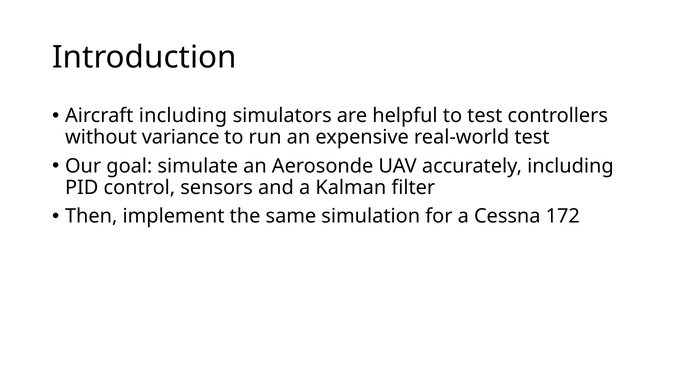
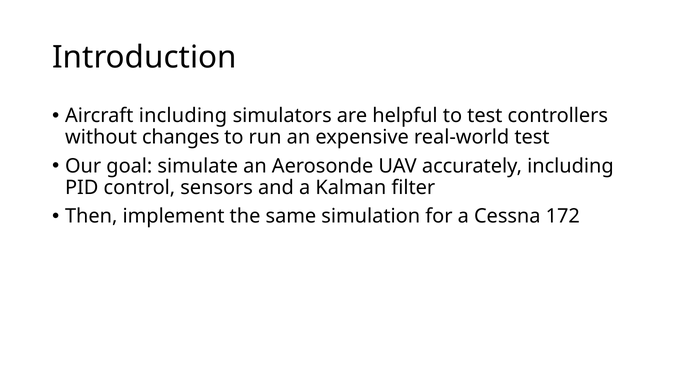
variance: variance -> changes
